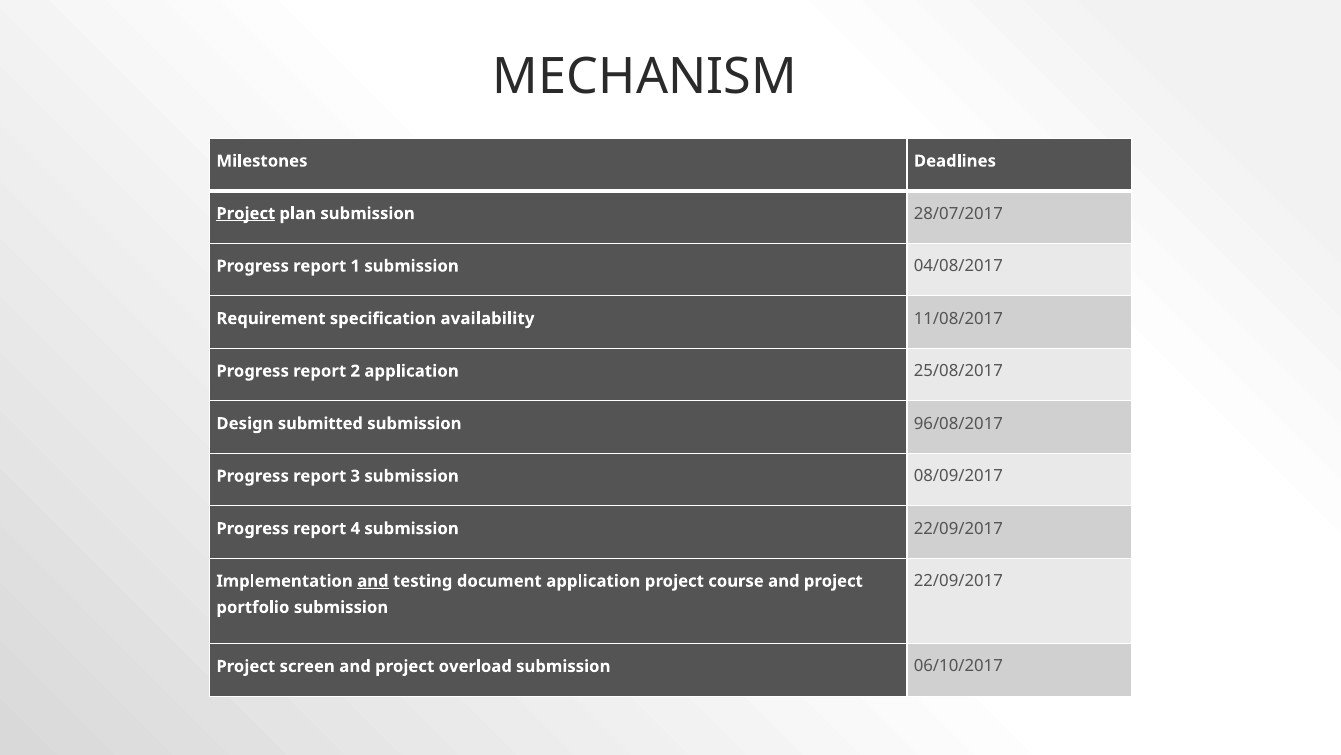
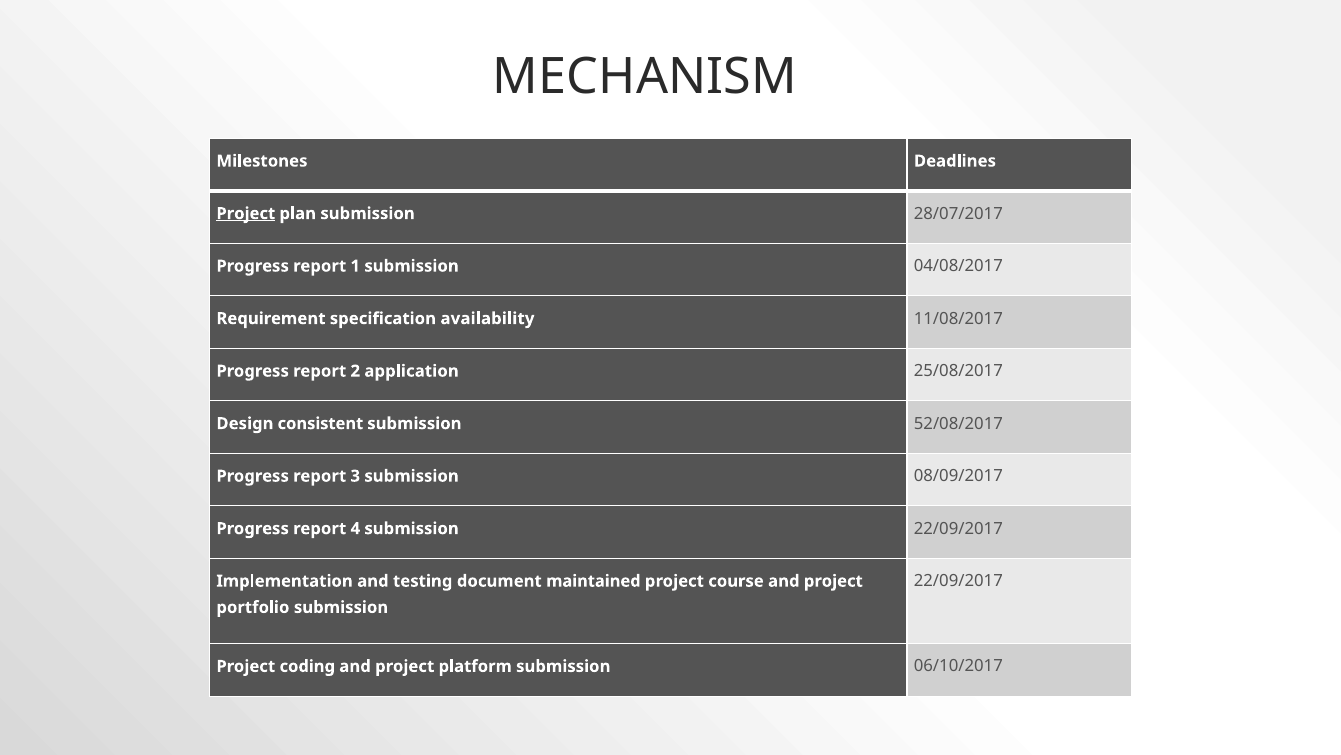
submitted: submitted -> consistent
96/08/2017: 96/08/2017 -> 52/08/2017
and at (373, 581) underline: present -> none
document application: application -> maintained
screen: screen -> coding
overload: overload -> platform
